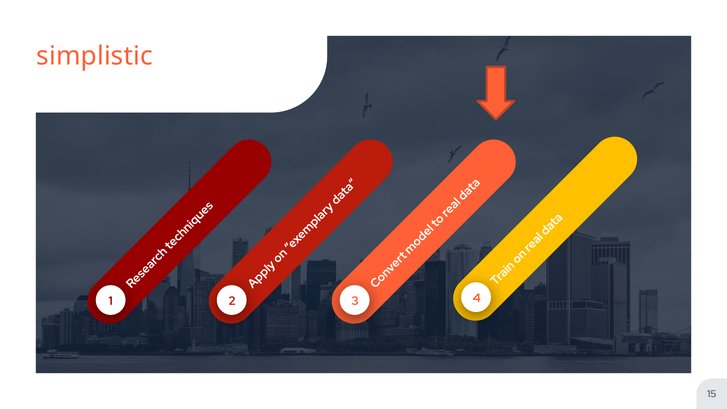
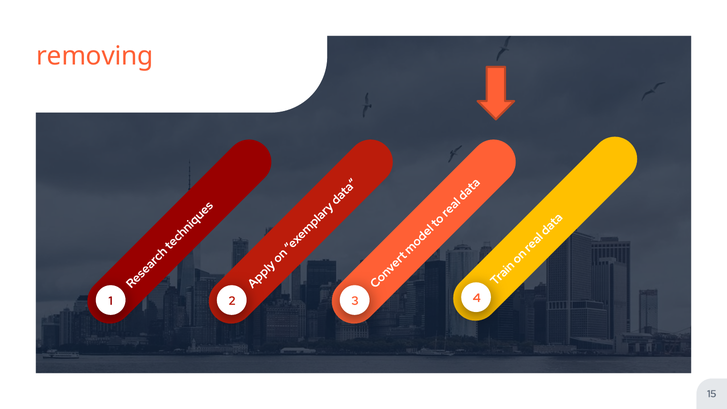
simplistic: simplistic -> removing
